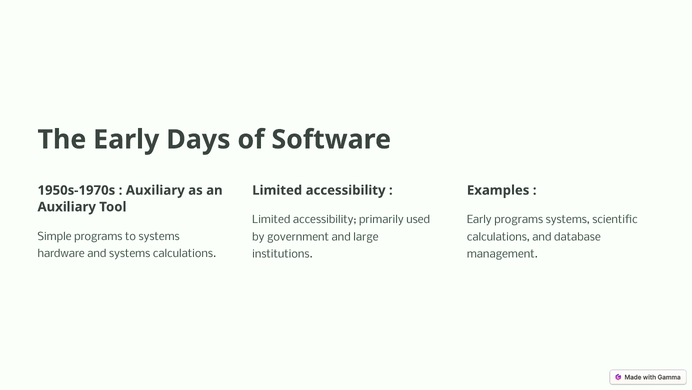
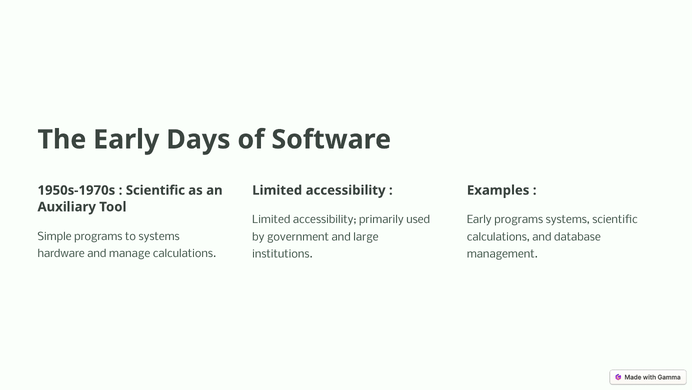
Auxiliary at (155, 190): Auxiliary -> Scientific
and systems: systems -> manage
